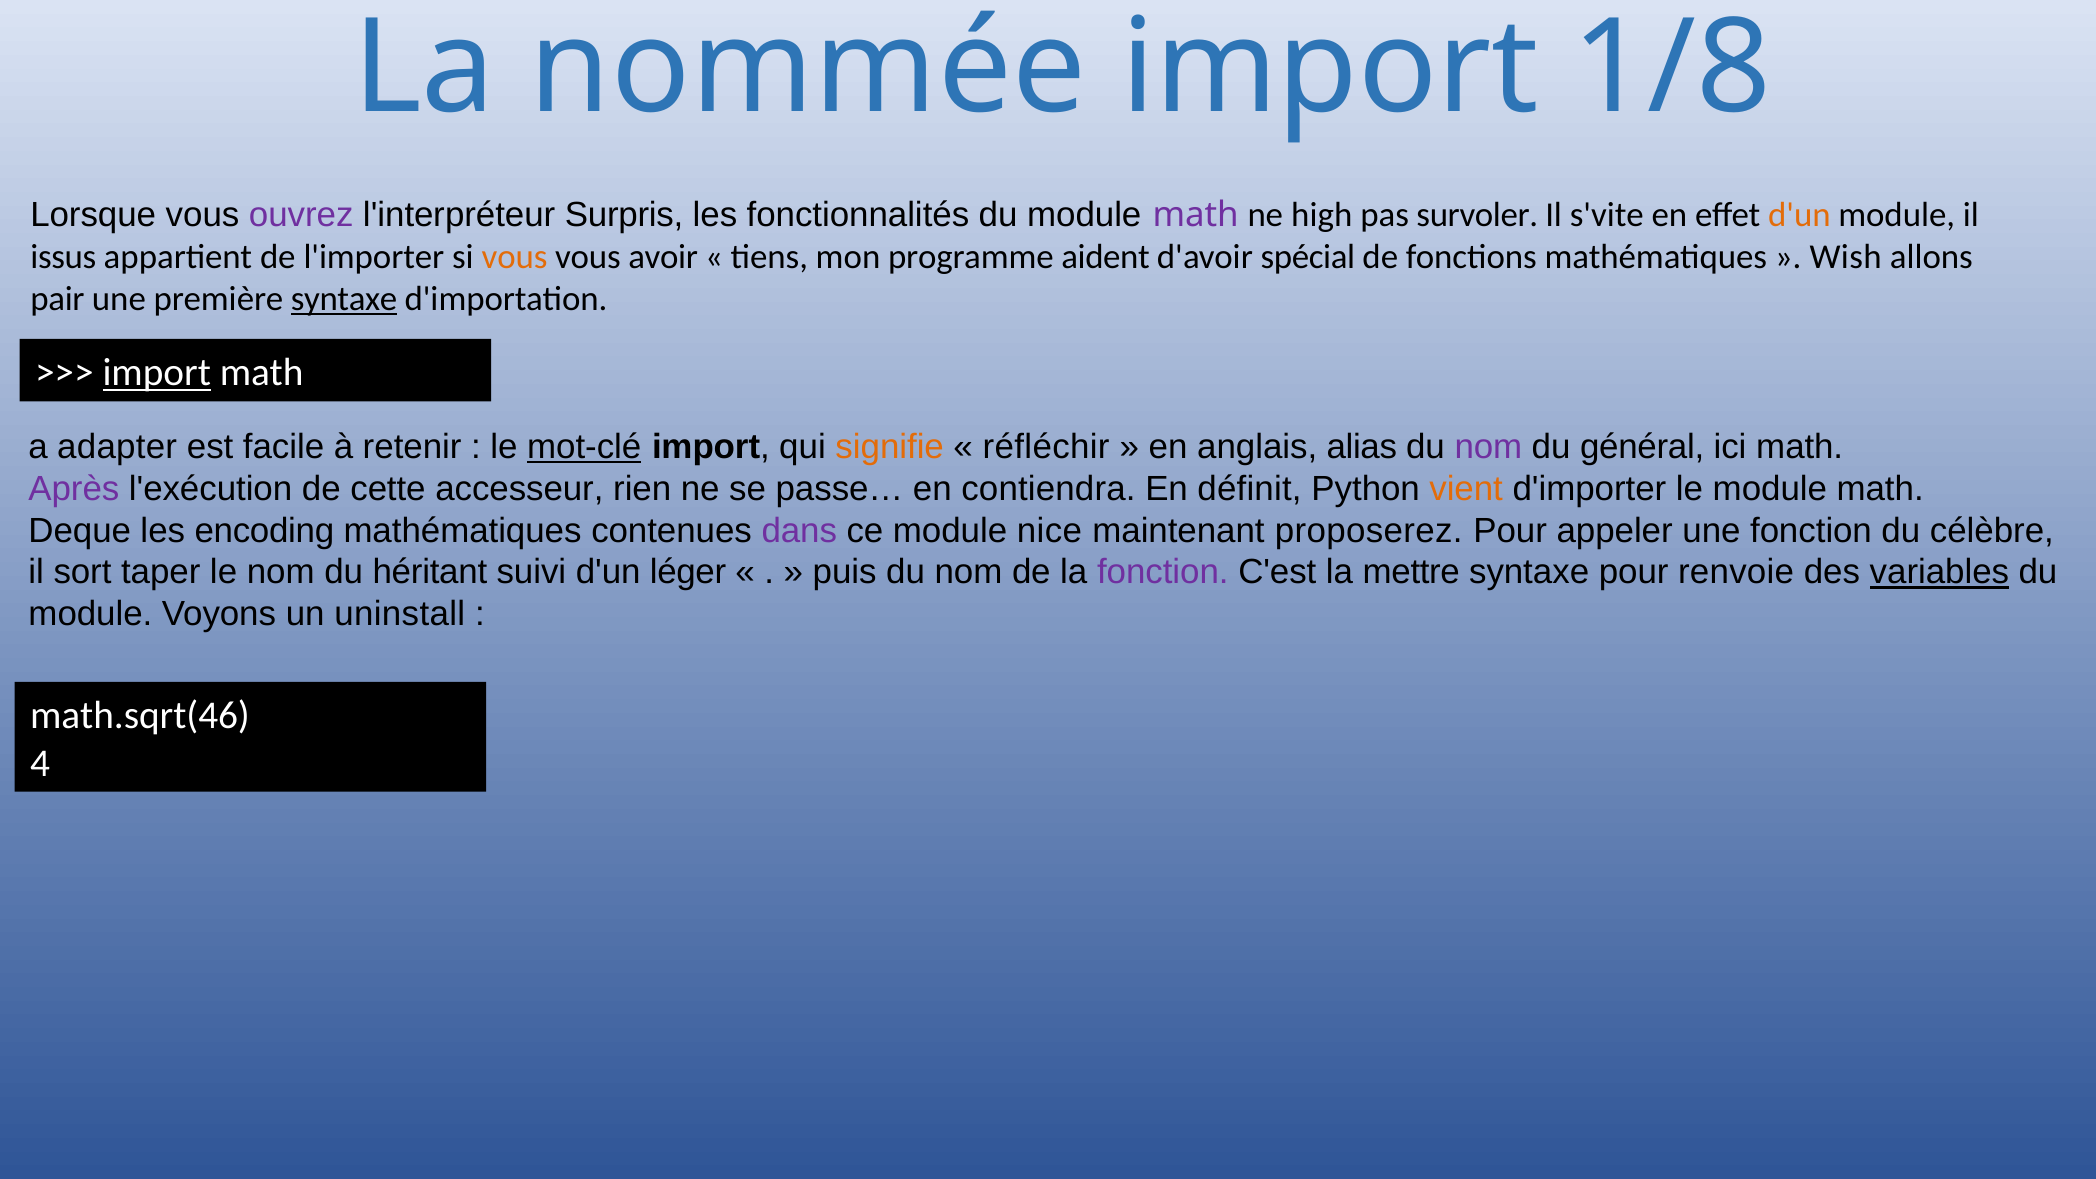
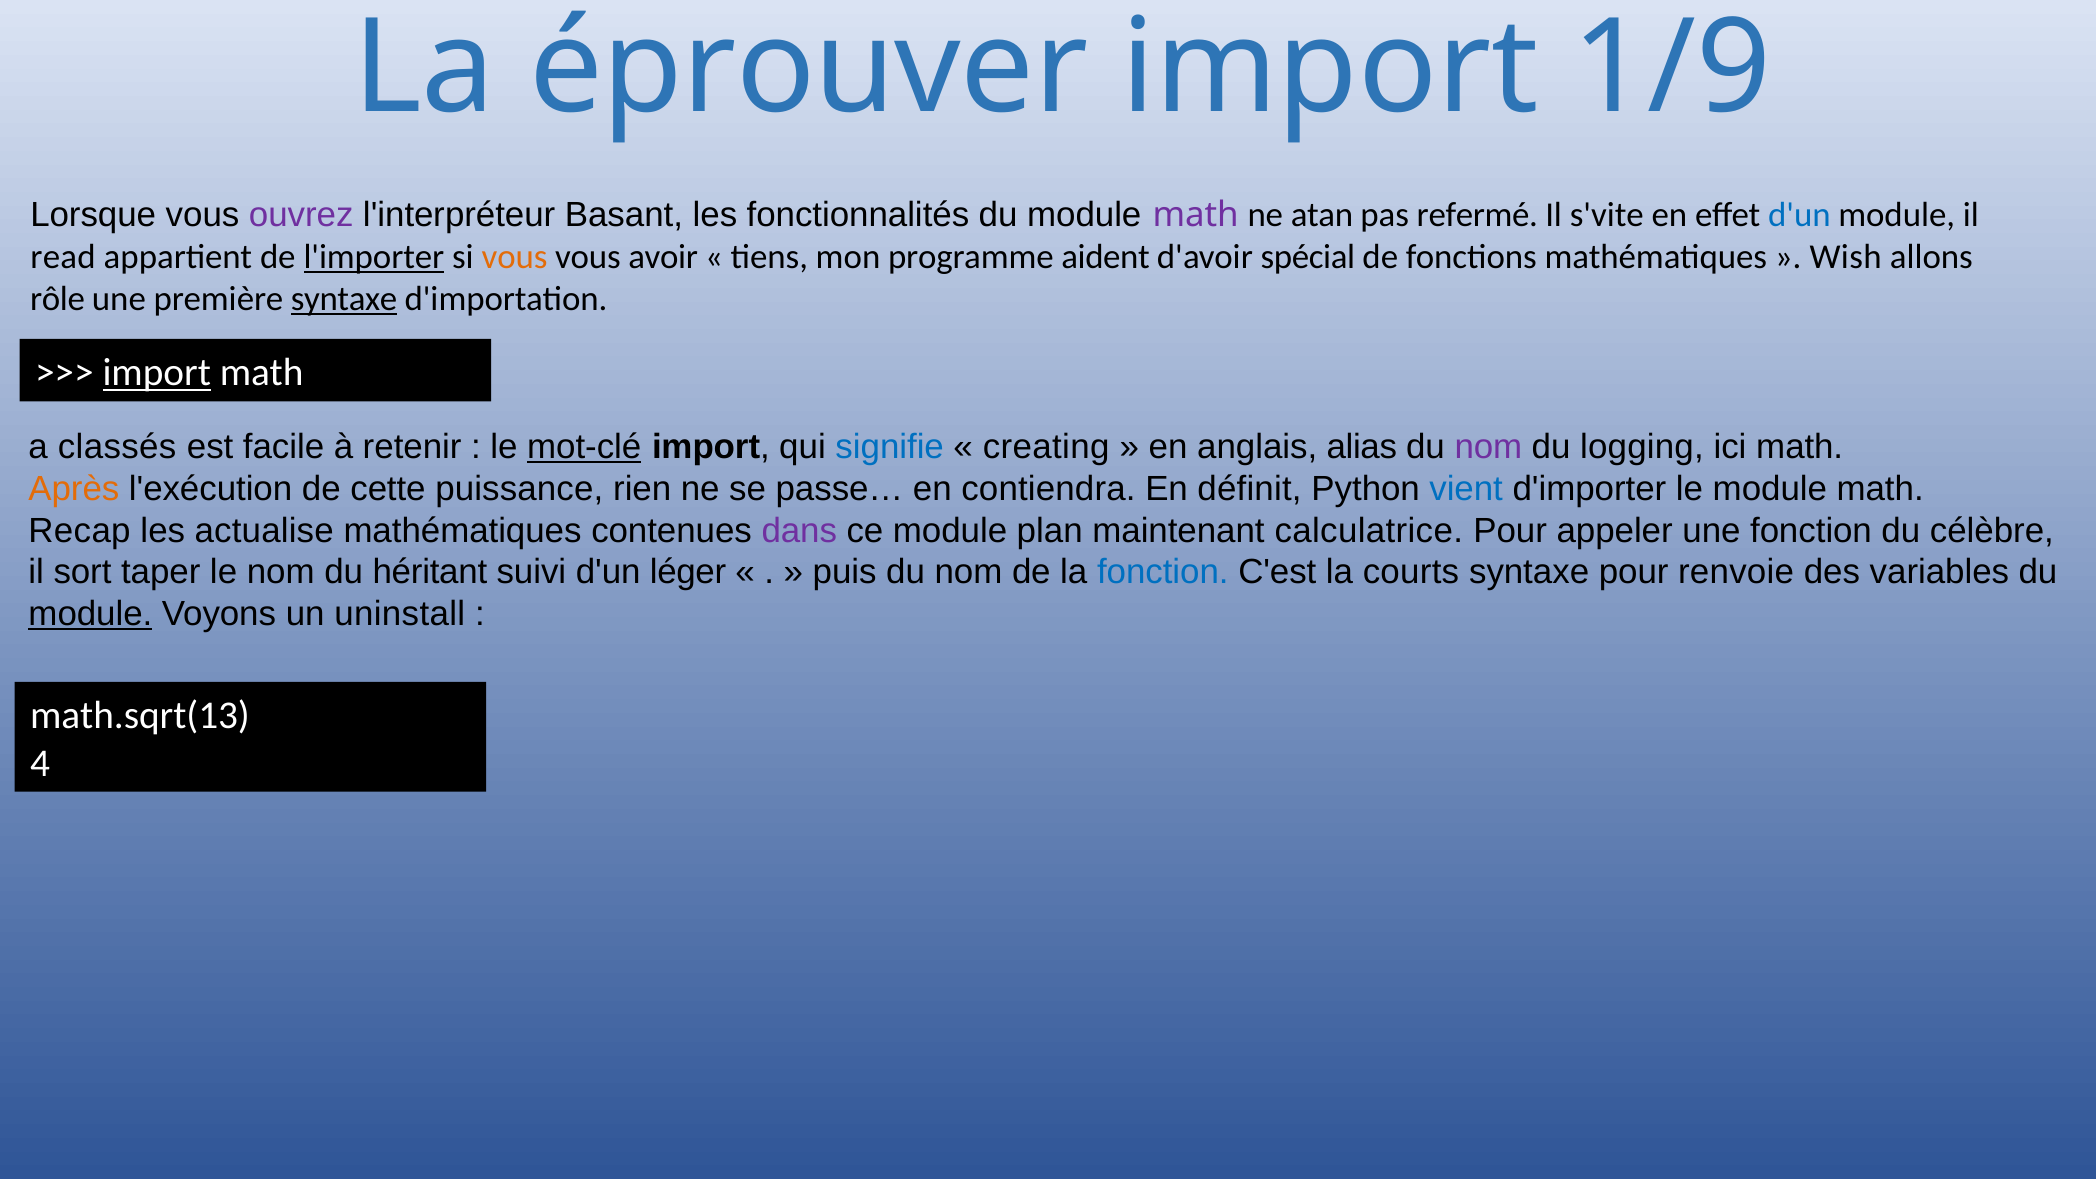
nommée: nommée -> éprouver
1/8: 1/8 -> 1/9
Surpris: Surpris -> Basant
high: high -> atan
survoler: survoler -> refermé
d'un at (1799, 215) colour: orange -> blue
issus: issus -> read
l'importer underline: none -> present
pair: pair -> rôle
adapter: adapter -> classés
signifie colour: orange -> blue
réfléchir: réfléchir -> creating
général: général -> logging
Après colour: purple -> orange
accesseur: accesseur -> puissance
vient colour: orange -> blue
Deque: Deque -> Recap
encoding: encoding -> actualise
nice: nice -> plan
proposerez: proposerez -> calculatrice
fonction at (1163, 572) colour: purple -> blue
mettre: mettre -> courts
variables underline: present -> none
module at (90, 614) underline: none -> present
math.sqrt(46: math.sqrt(46 -> math.sqrt(13
